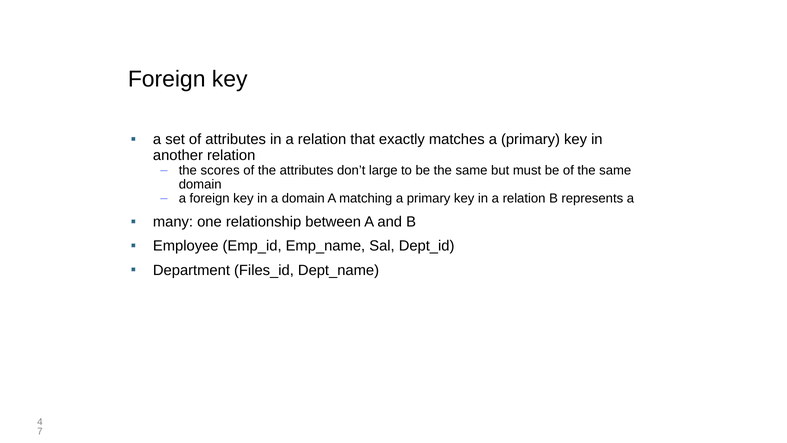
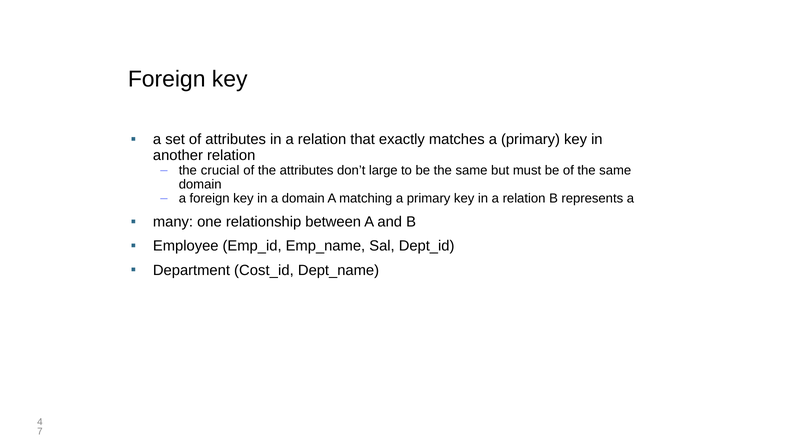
scores: scores -> crucial
Files_id: Files_id -> Cost_id
